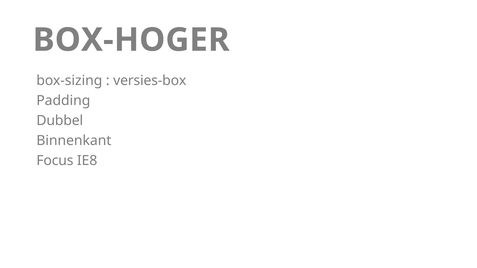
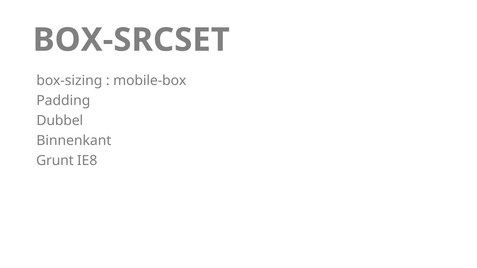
BOX-HOGER: BOX-HOGER -> BOX-SRCSET
versies-box: versies-box -> mobile-box
Focus: Focus -> Grunt
